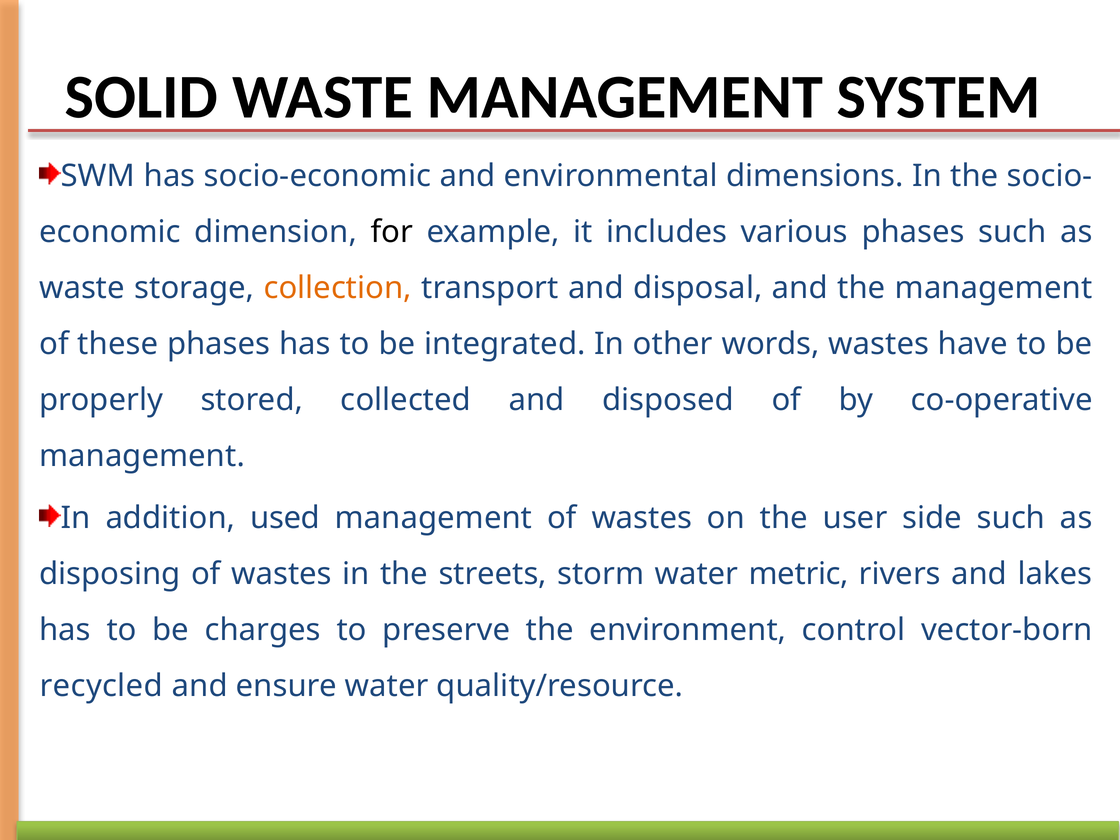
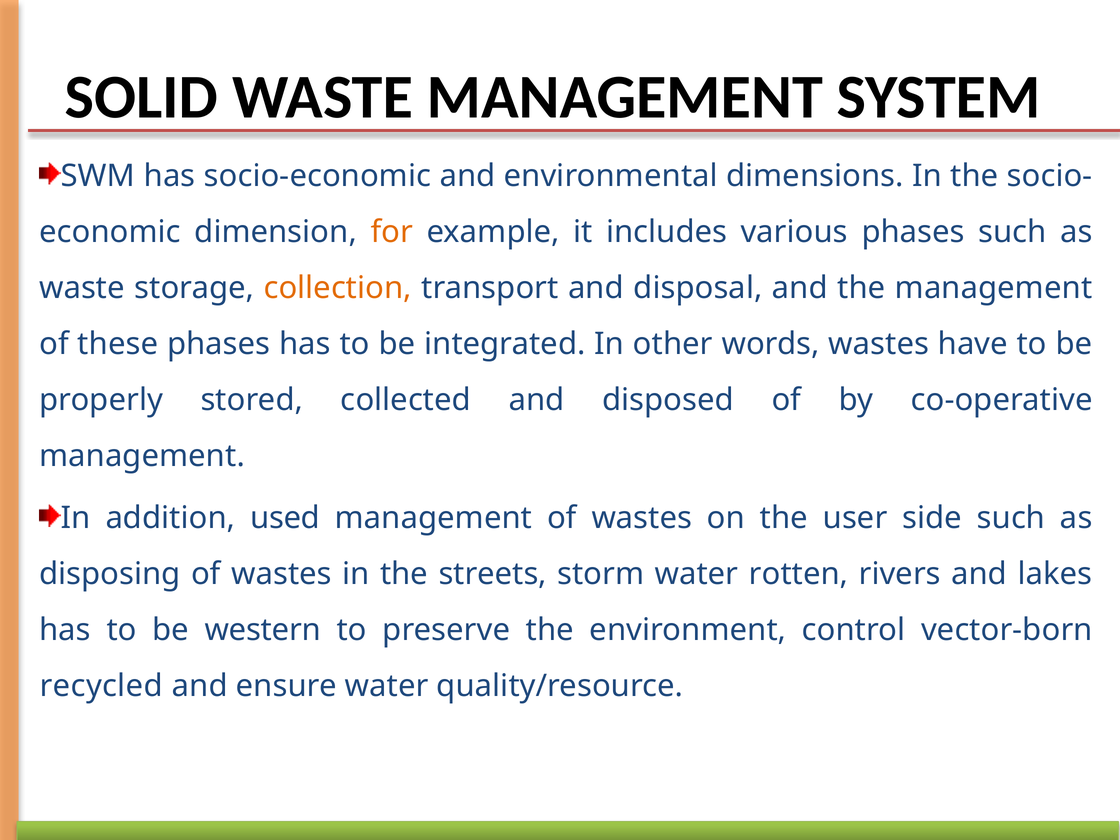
for colour: black -> orange
metric: metric -> rotten
charges: charges -> western
